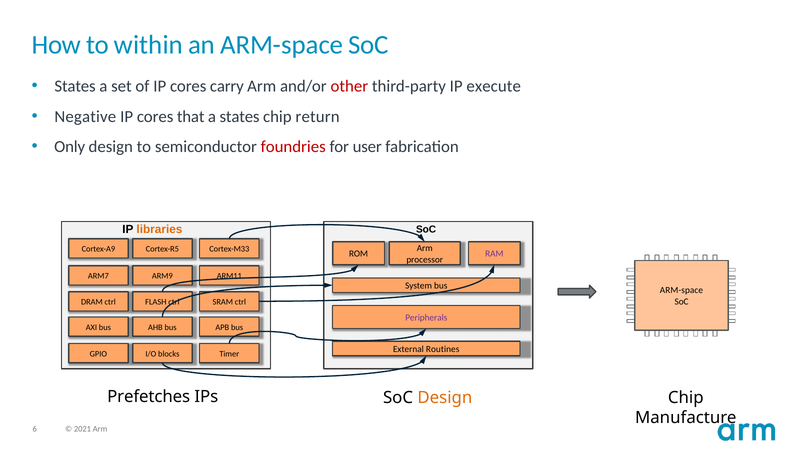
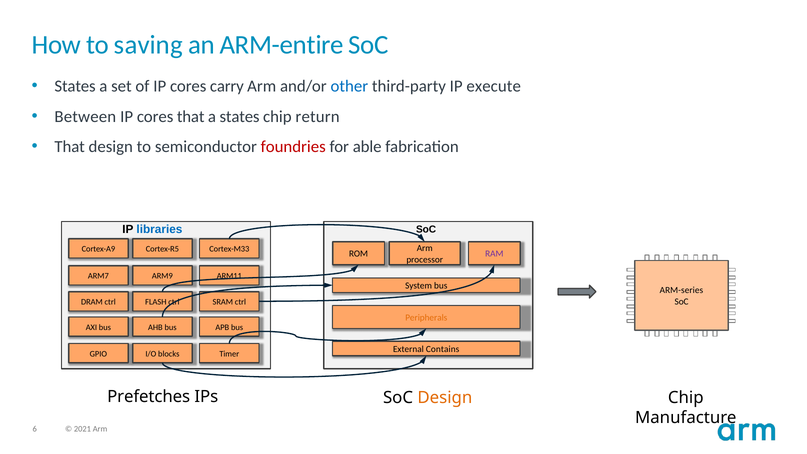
within: within -> saving
an ARM-space: ARM-space -> ARM-entire
other colour: red -> blue
Negative: Negative -> Between
Only at (70, 147): Only -> That
user: user -> able
libraries colour: orange -> blue
ARM-space at (681, 290): ARM-space -> ARM-series
Peripherals colour: purple -> orange
Routines: Routines -> Contains
